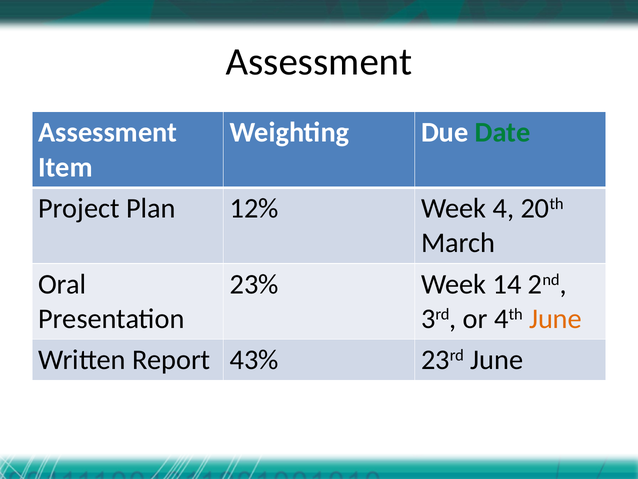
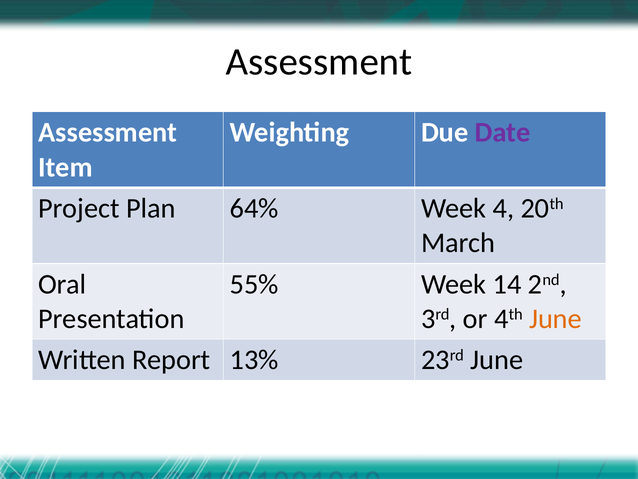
Date colour: green -> purple
12%: 12% -> 64%
23%: 23% -> 55%
43%: 43% -> 13%
